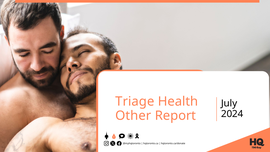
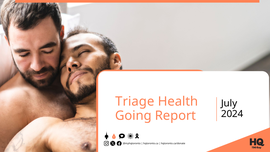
Other: Other -> Going
